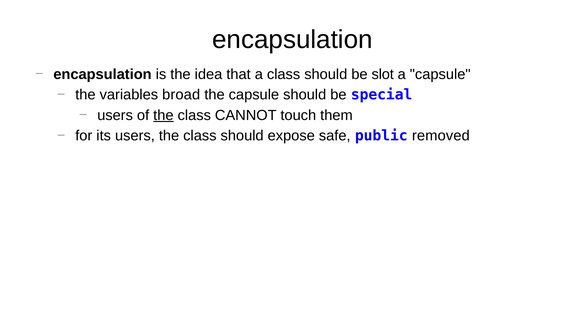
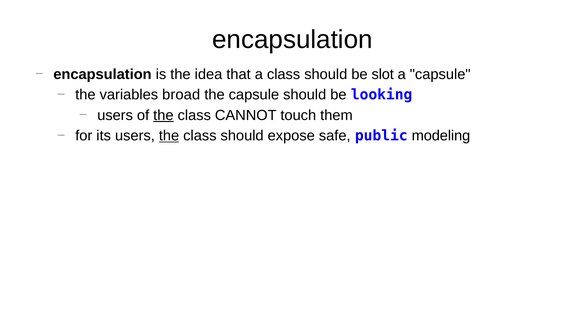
special: special -> looking
the at (169, 136) underline: none -> present
removed: removed -> modeling
